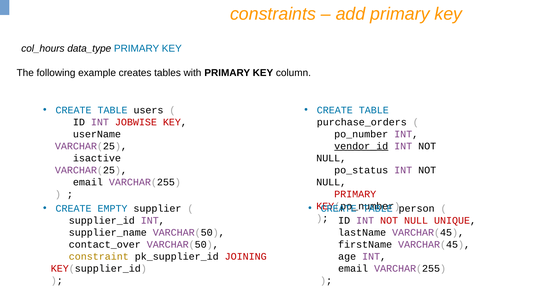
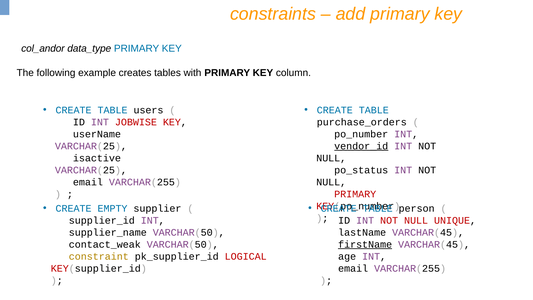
col_hours: col_hours -> col_andor
contact_over: contact_over -> contact_weak
firstName underline: none -> present
JOINING: JOINING -> LOGICAL
